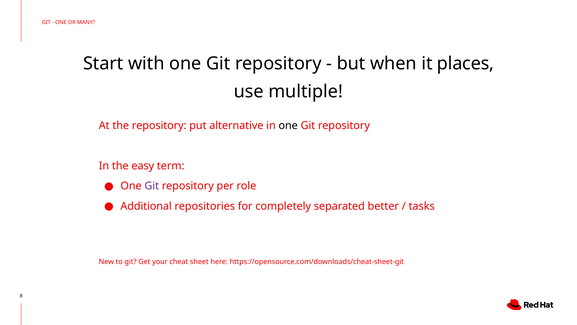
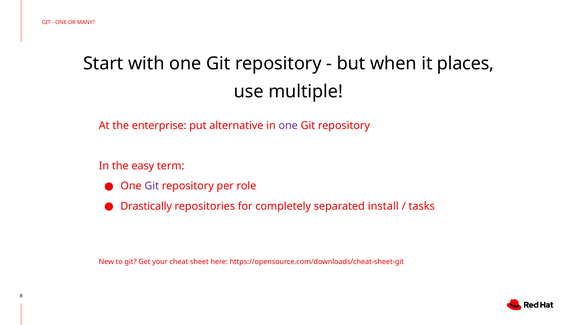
the repository: repository -> enterprise
one at (288, 125) colour: black -> purple
Additional: Additional -> Drastically
better: better -> install
